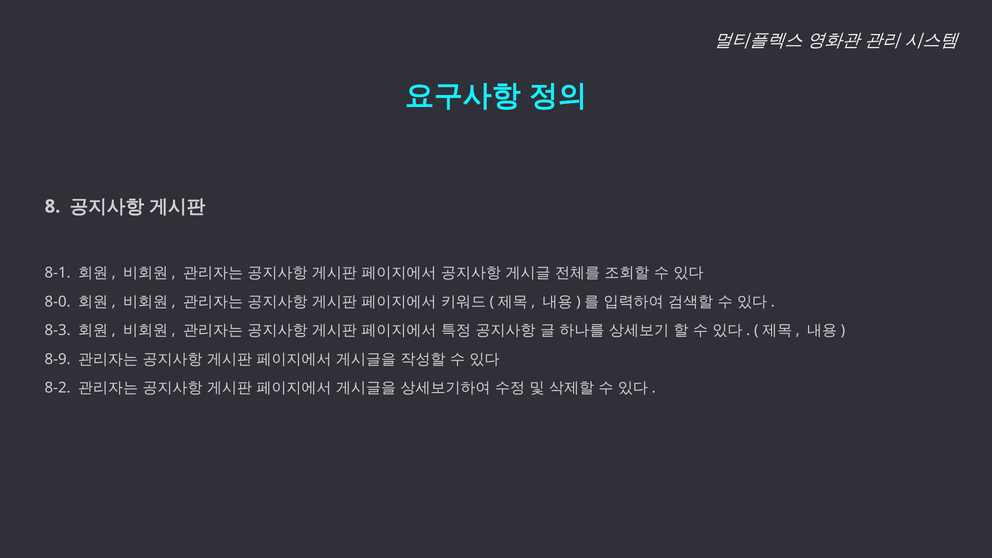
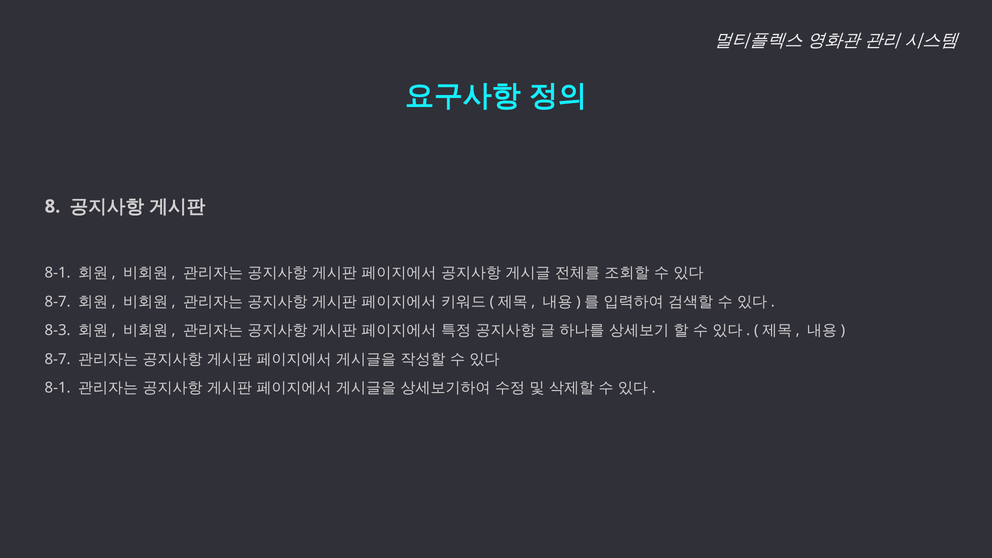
8-0 at (58, 302): 8-0 -> 8-7
8-9 at (58, 359): 8-9 -> 8-7
8-2 at (58, 388): 8-2 -> 8-1
